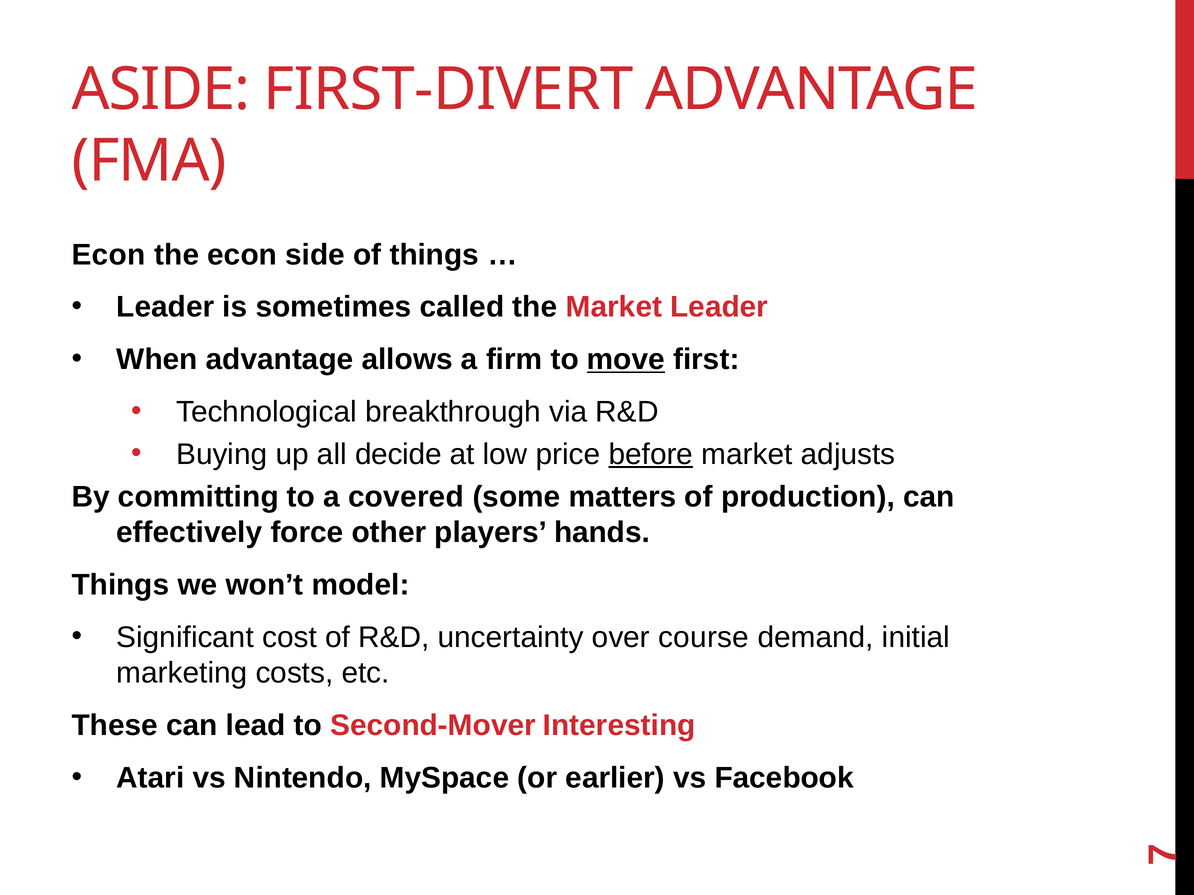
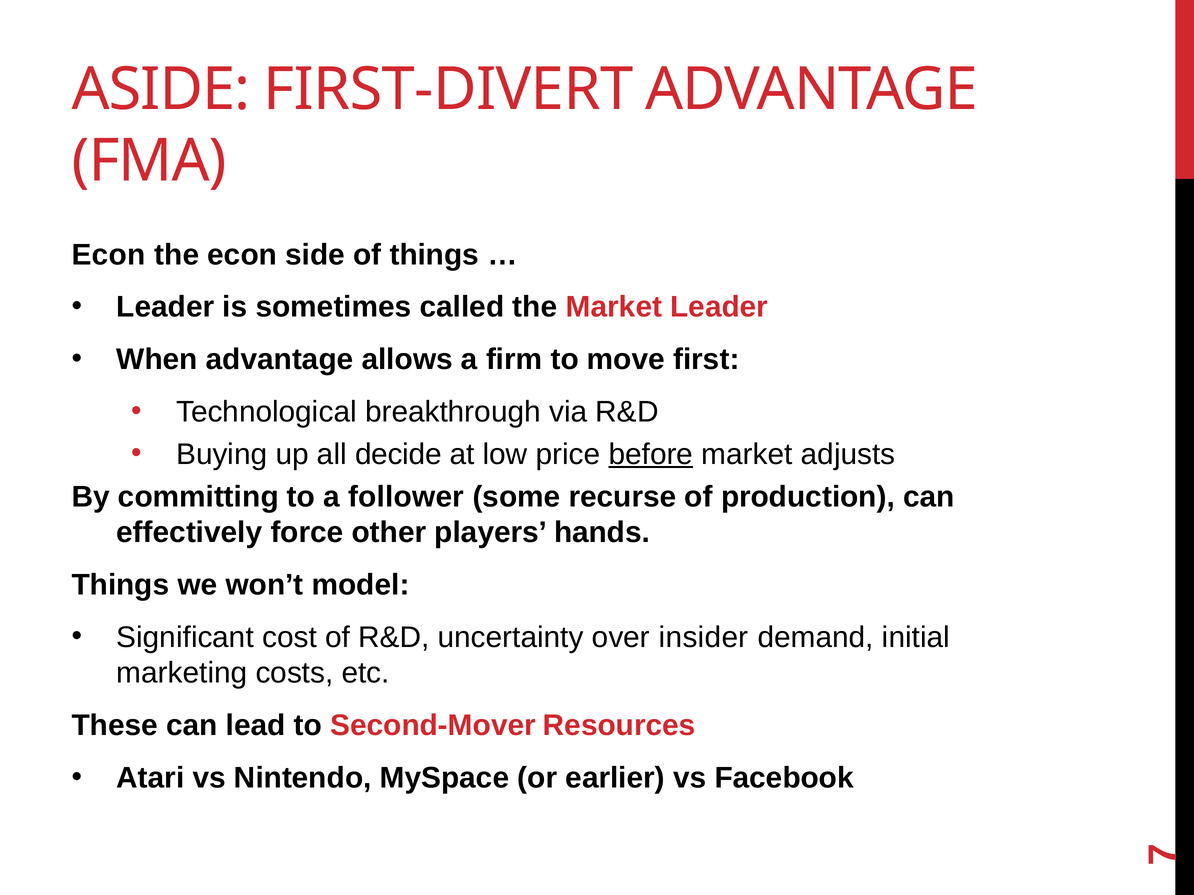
move underline: present -> none
covered: covered -> follower
matters: matters -> recurse
course: course -> insider
Interesting: Interesting -> Resources
